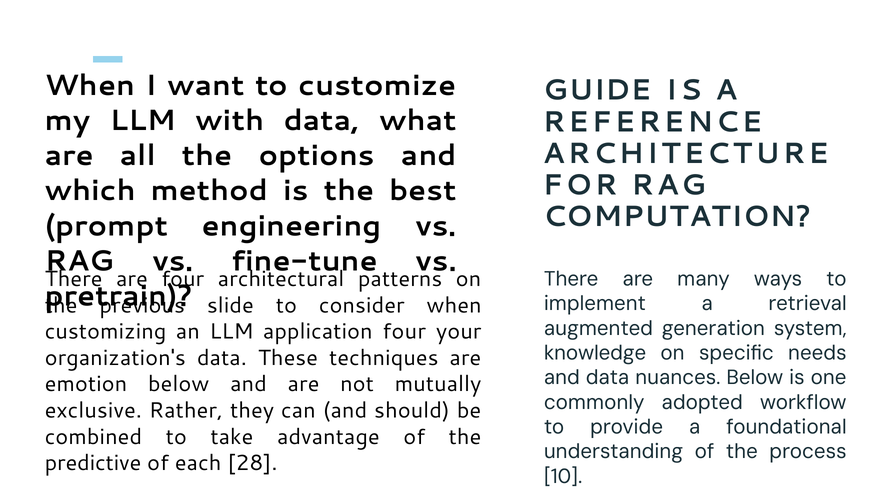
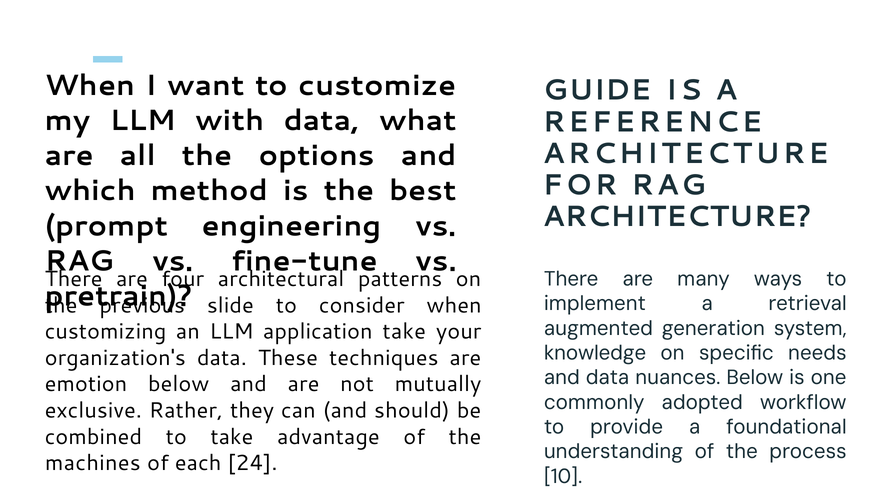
COMPUTATION at (677, 216): COMPUTATION -> ARCHITECTURE
application four: four -> take
predictive: predictive -> machines
28: 28 -> 24
